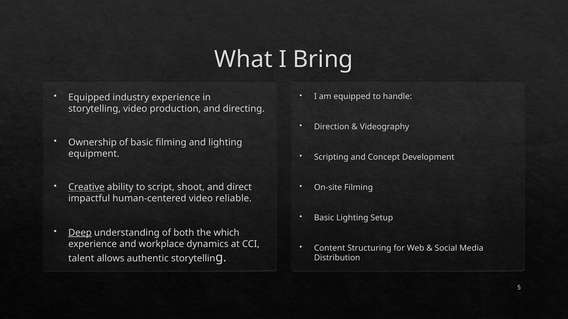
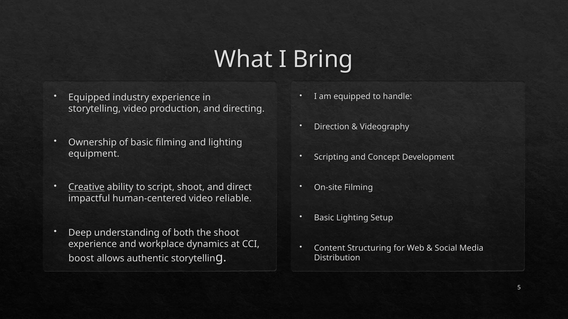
Deep underline: present -> none
the which: which -> shoot
talent: talent -> boost
